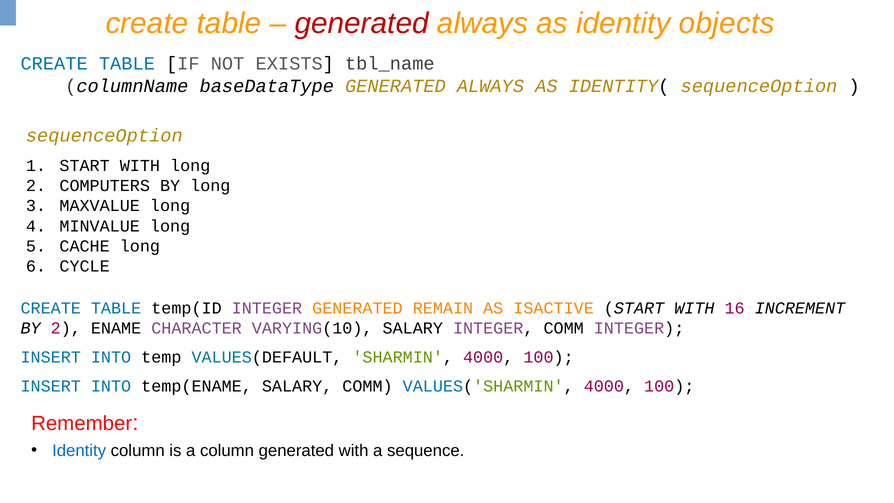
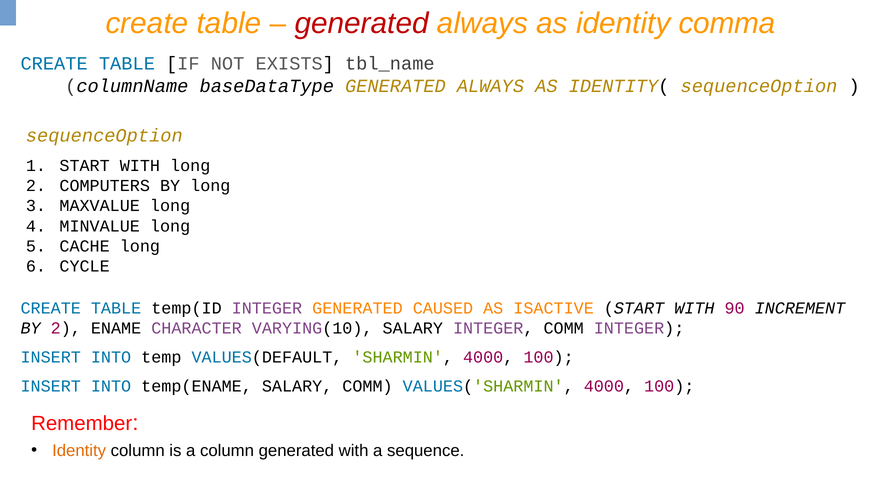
objects: objects -> comma
REMAIN: REMAIN -> CAUSED
16: 16 -> 90
Identity at (79, 450) colour: blue -> orange
